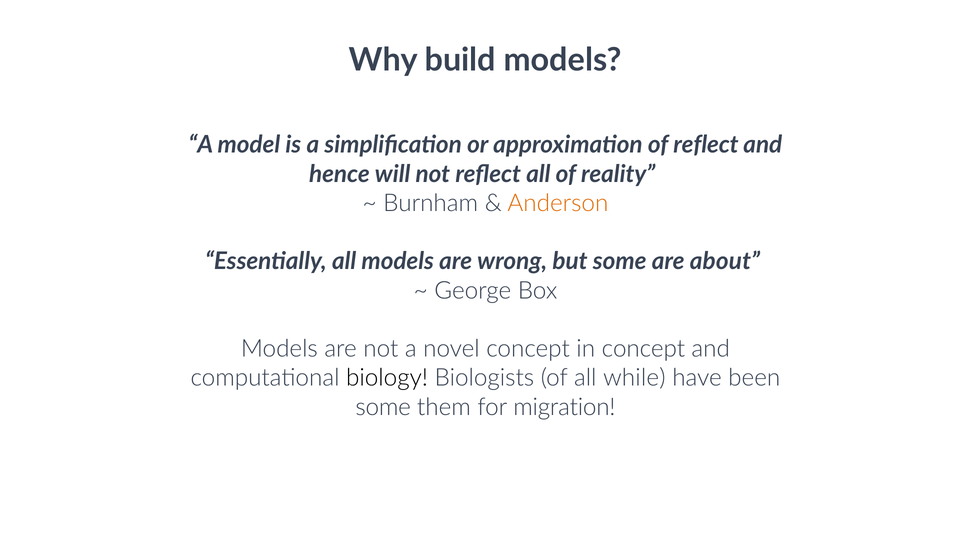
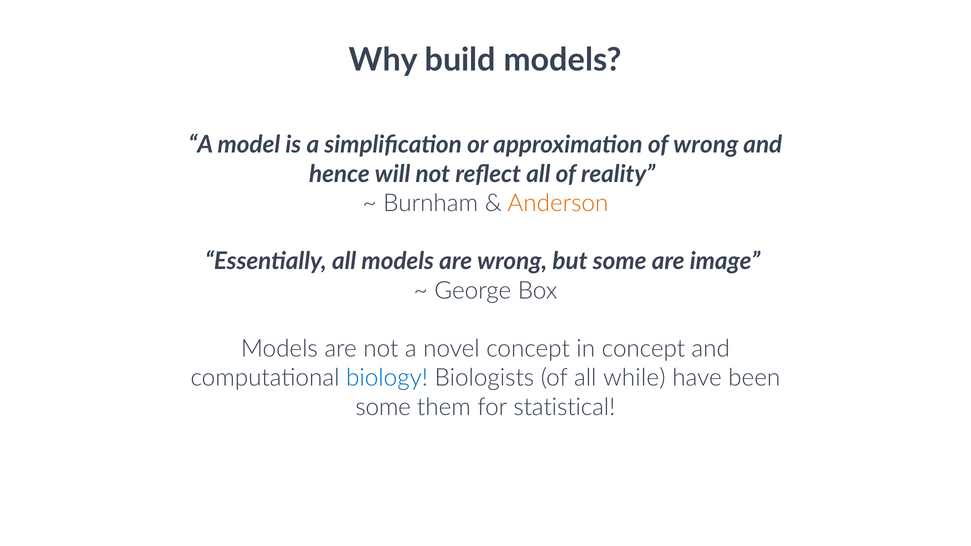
of reflect: reflect -> wrong
about: about -> image
biology colour: black -> blue
migration: migration -> statistical
